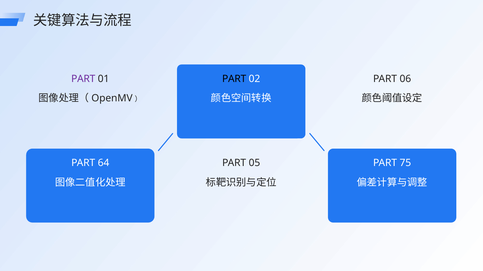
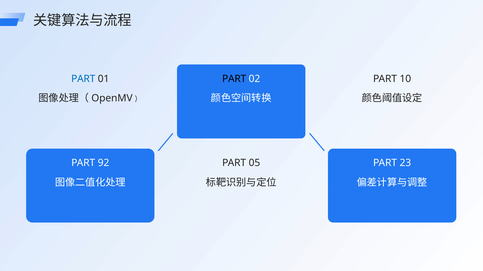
PART at (83, 79) colour: purple -> blue
06: 06 -> 10
64: 64 -> 92
75: 75 -> 23
